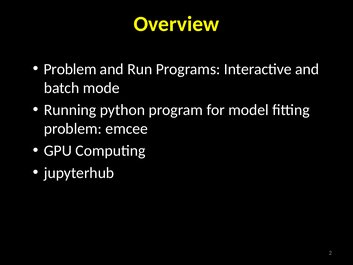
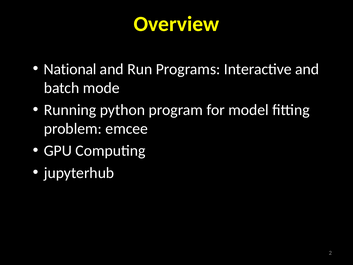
Problem at (70, 69): Problem -> National
